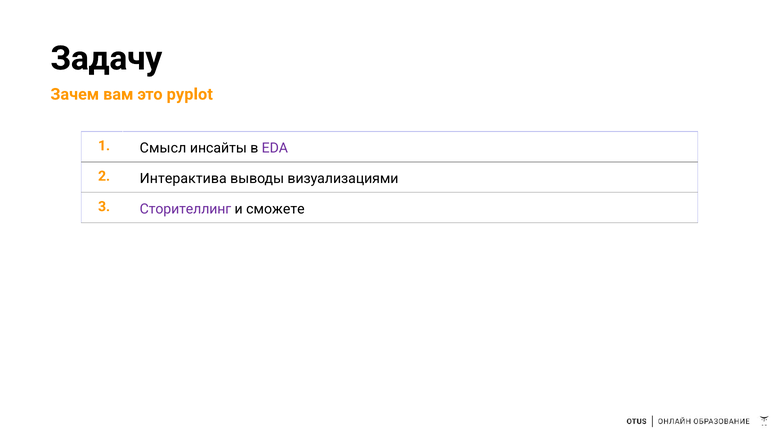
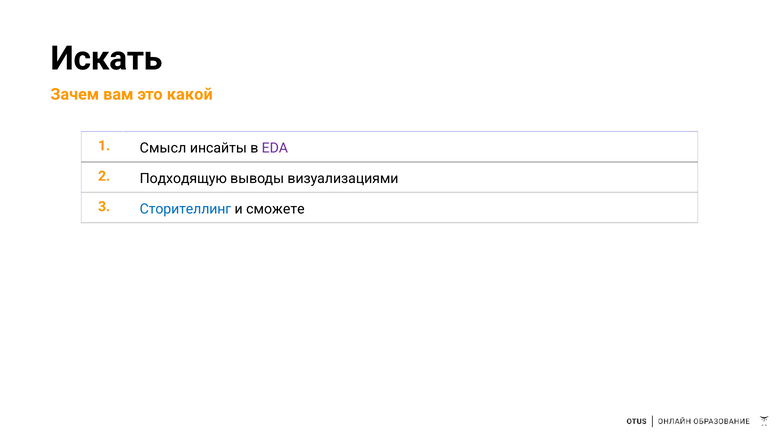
Задачу: Задачу -> Искать
pyplot: pyplot -> какой
Интерактива: Интерактива -> Подходящую
Сторителлинг colour: purple -> blue
